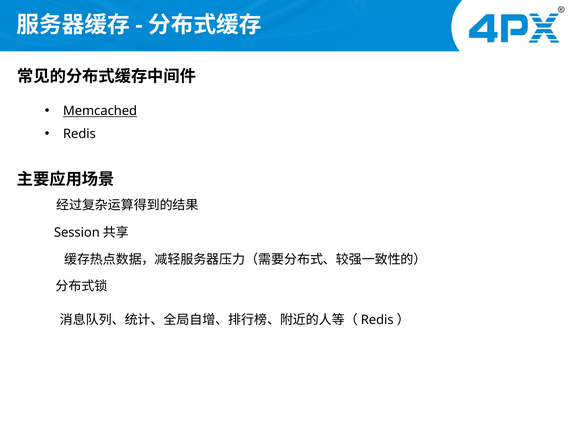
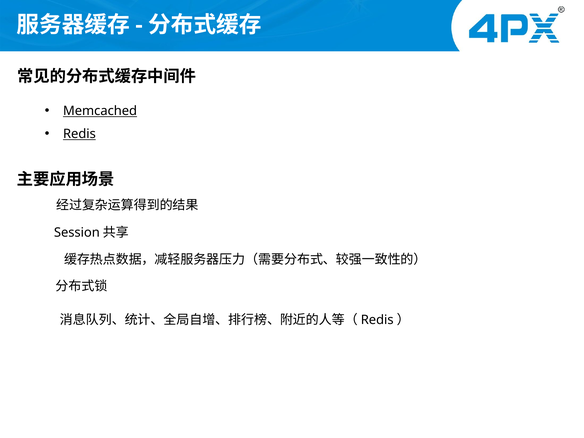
Redis underline: none -> present
